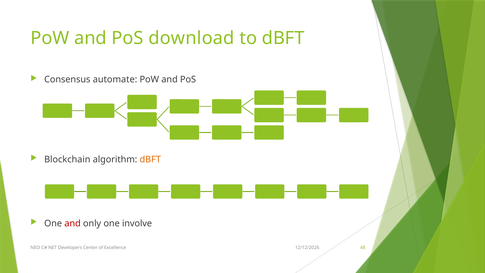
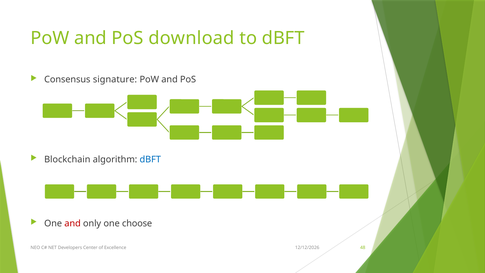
automate: automate -> signature
dBFT at (150, 159) colour: orange -> blue
involve: involve -> choose
